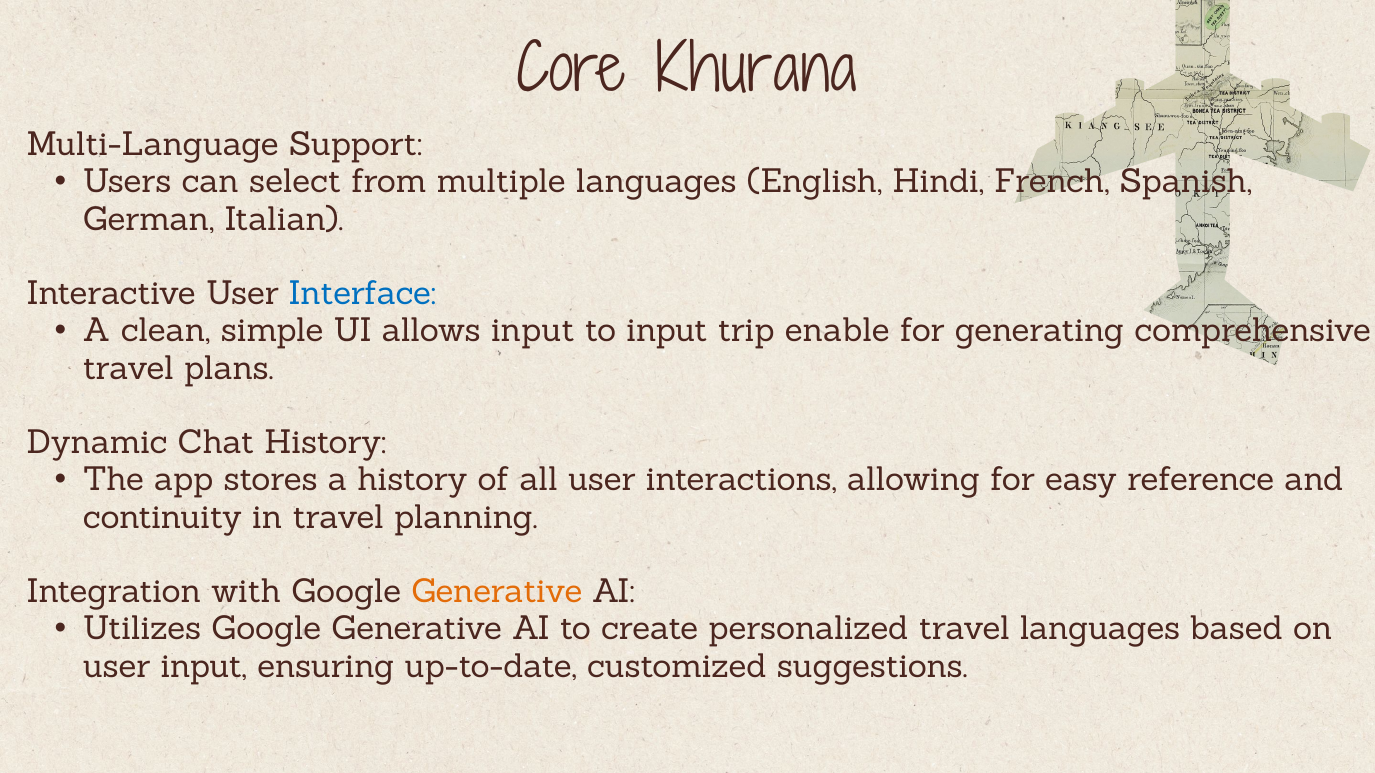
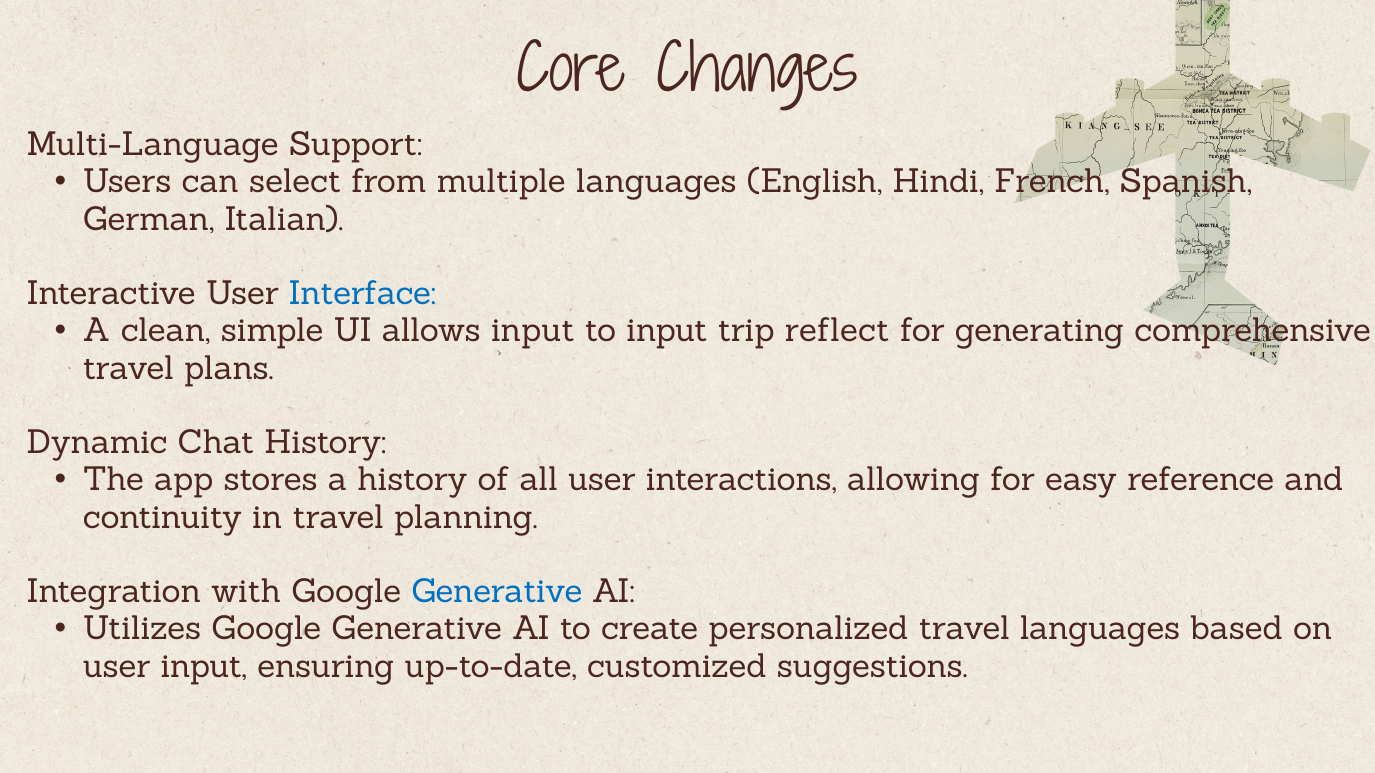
Khurana: Khurana -> Changes
enable: enable -> reflect
Generative at (497, 592) colour: orange -> blue
